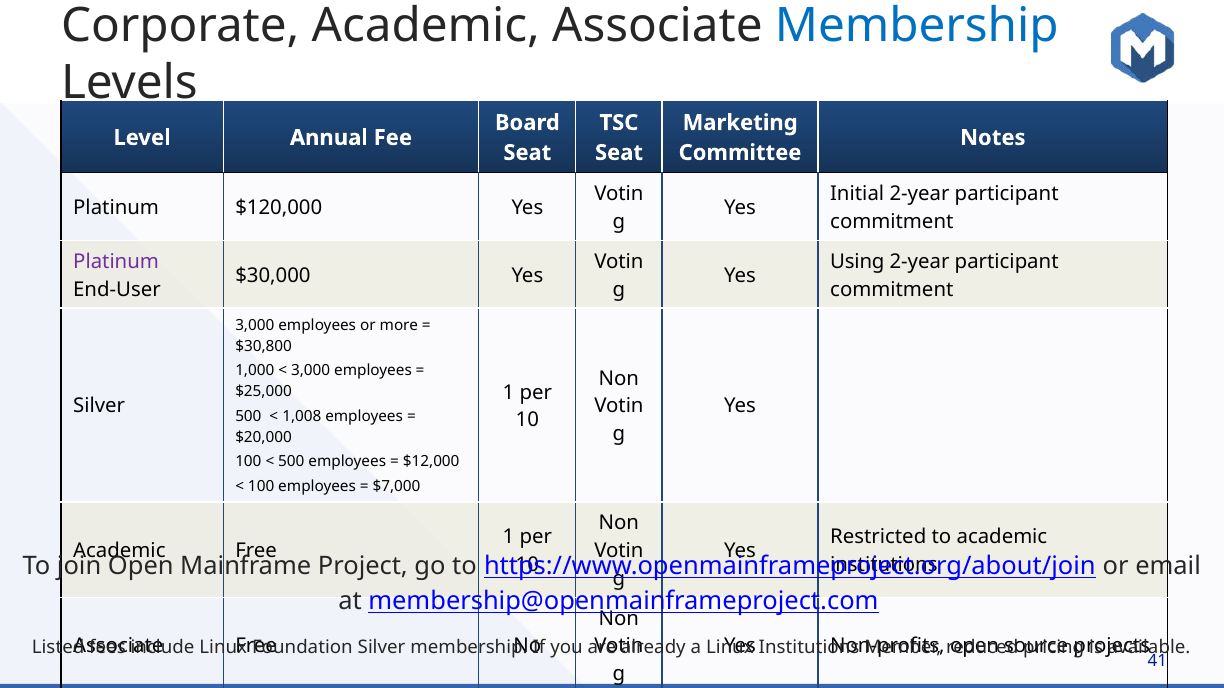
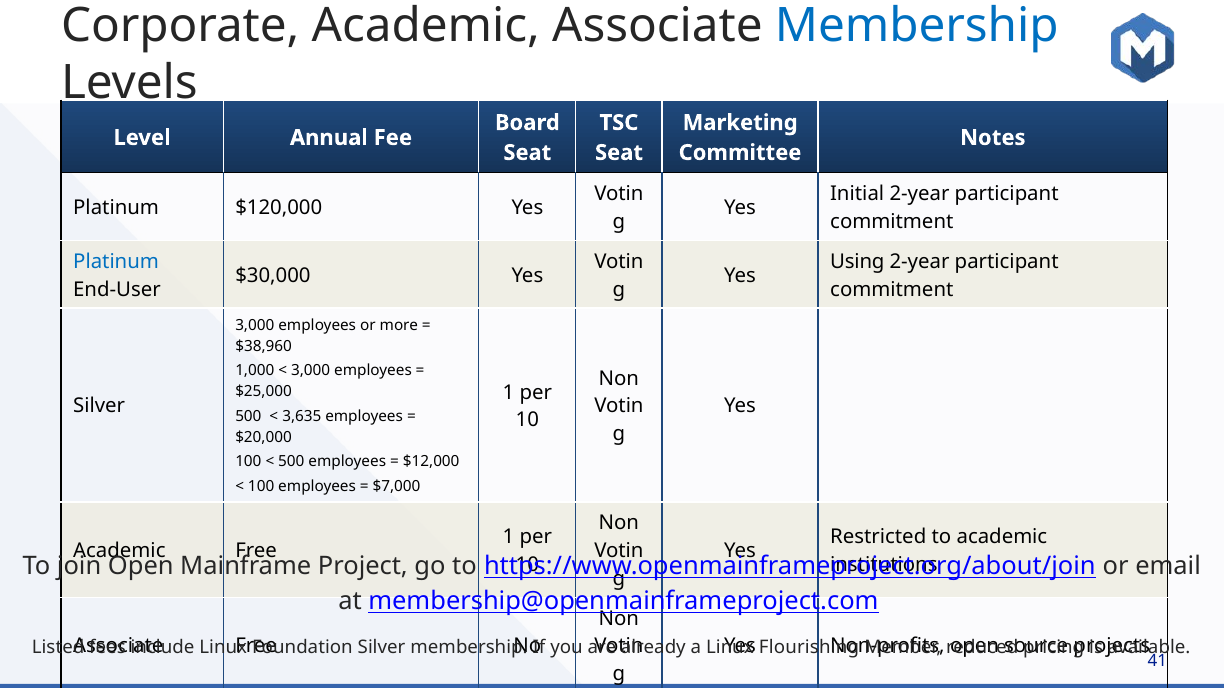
Platinum at (116, 262) colour: purple -> blue
$30,800: $30,800 -> $38,960
1,008: 1,008 -> 3,635
Institutions at (809, 648): Institutions -> Flourishing
